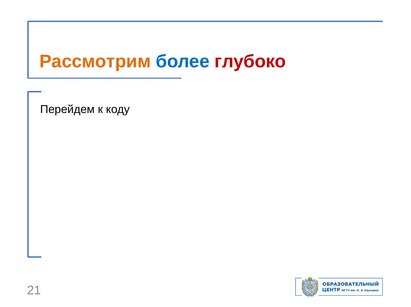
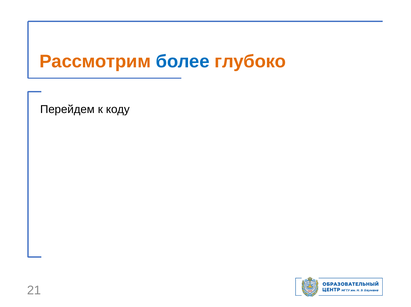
глубоко colour: red -> orange
